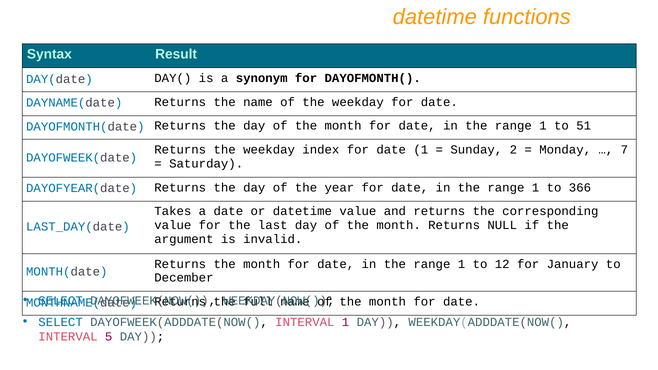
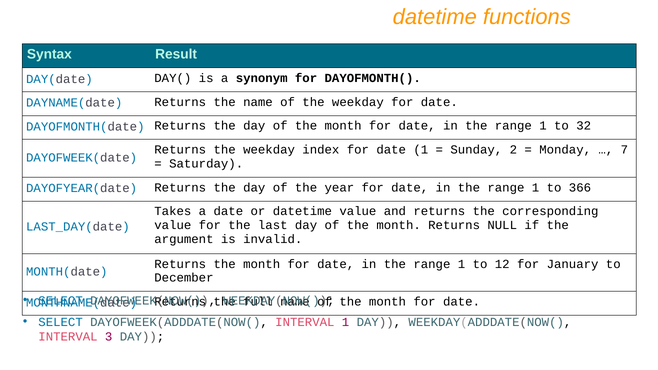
51: 51 -> 32
5: 5 -> 3
